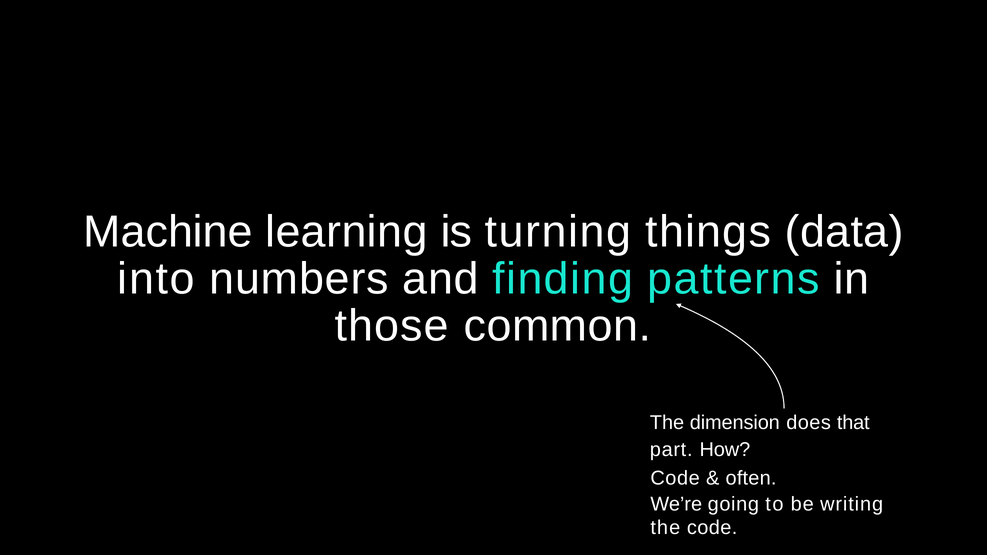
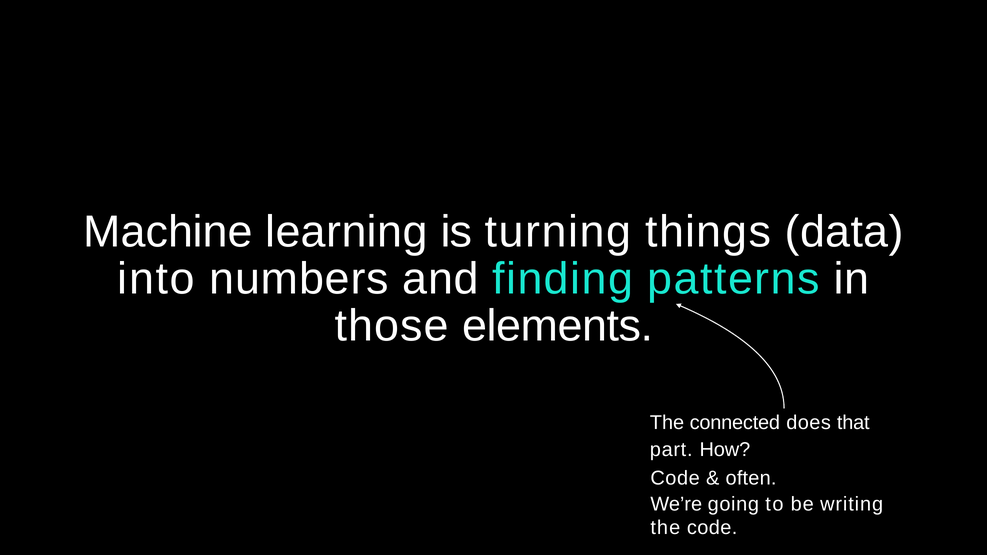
common: common -> elements
dimension: dimension -> connected
